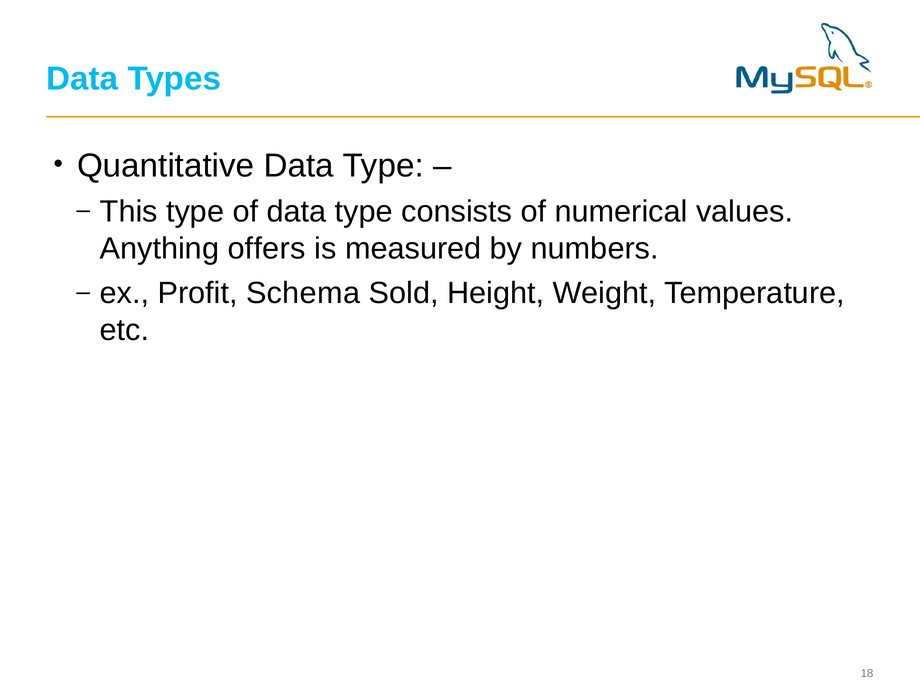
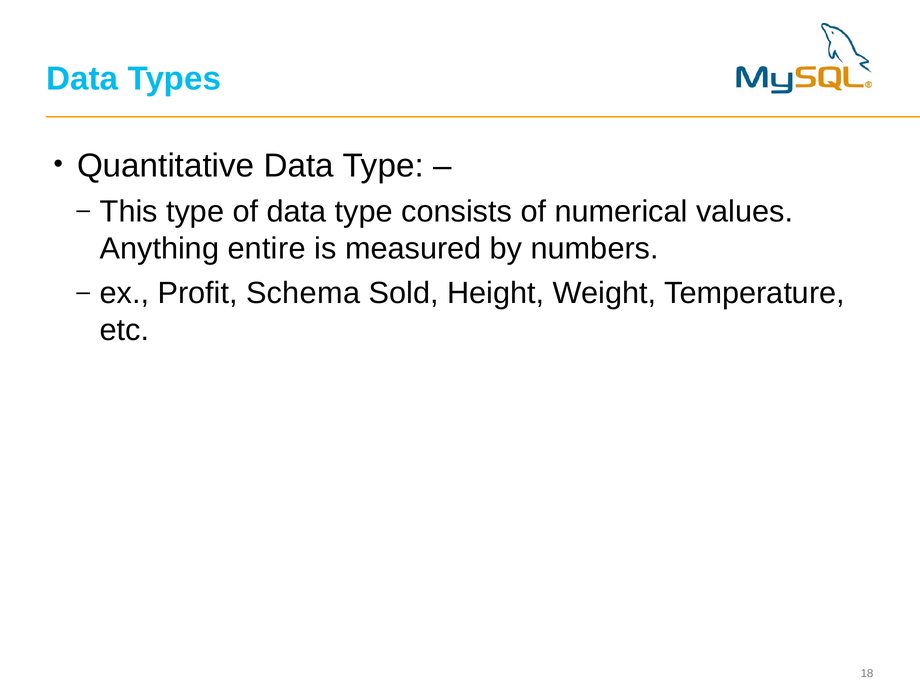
offers: offers -> entire
